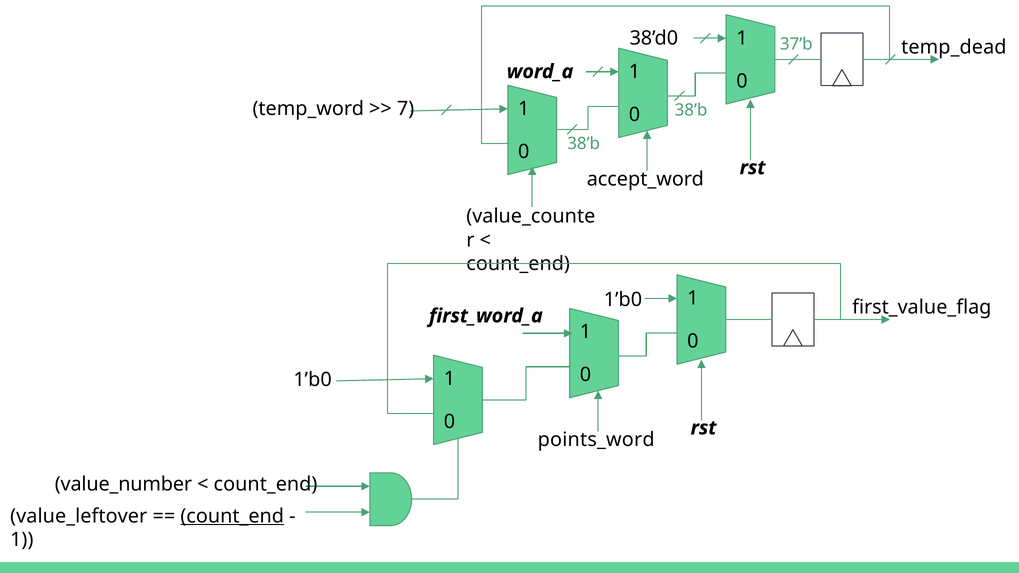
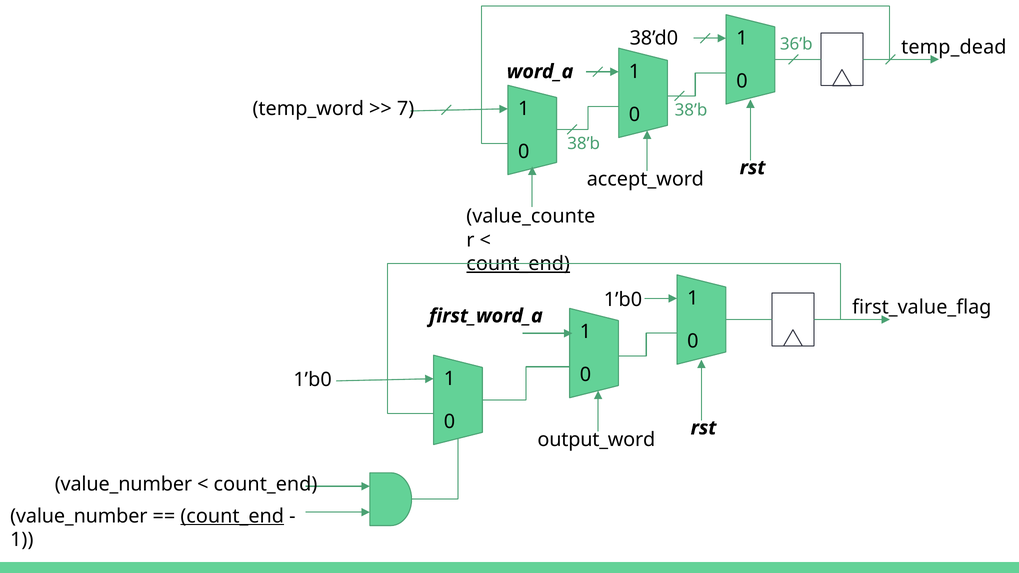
37’b: 37’b -> 36’b
count_end at (518, 264) underline: none -> present
points_word: points_word -> output_word
value_leftover at (79, 516): value_leftover -> value_number
